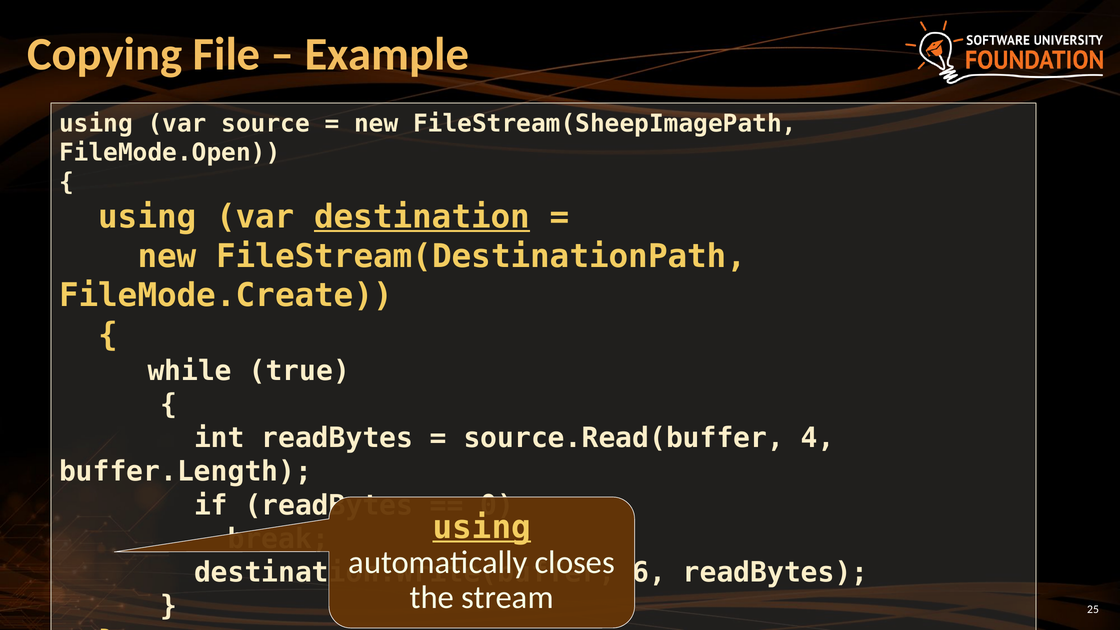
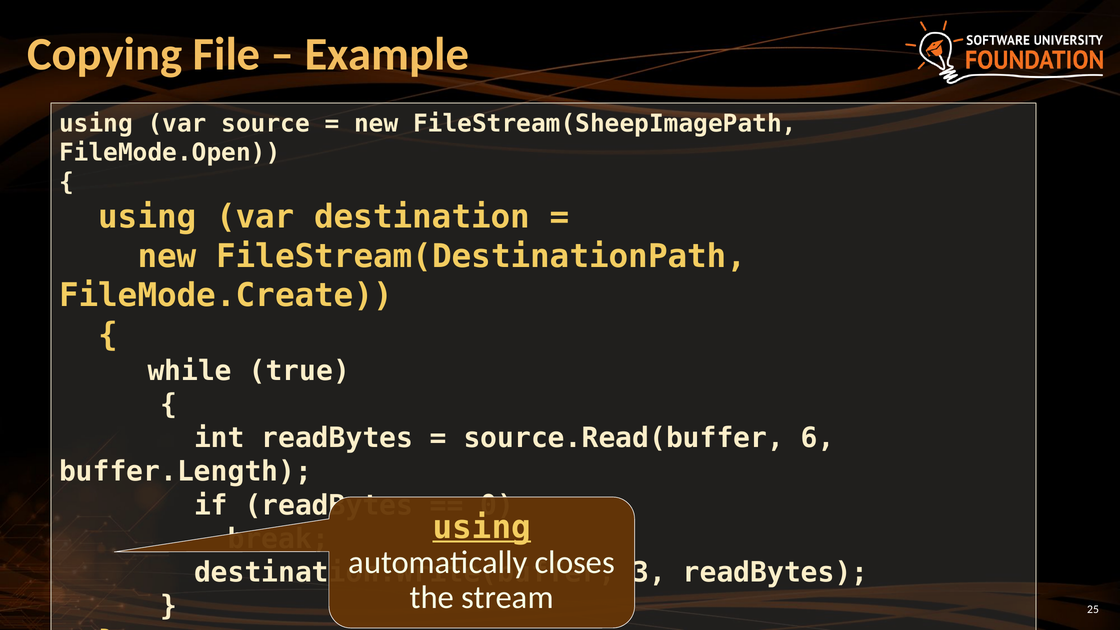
destination underline: present -> none
4: 4 -> 6
6: 6 -> 3
